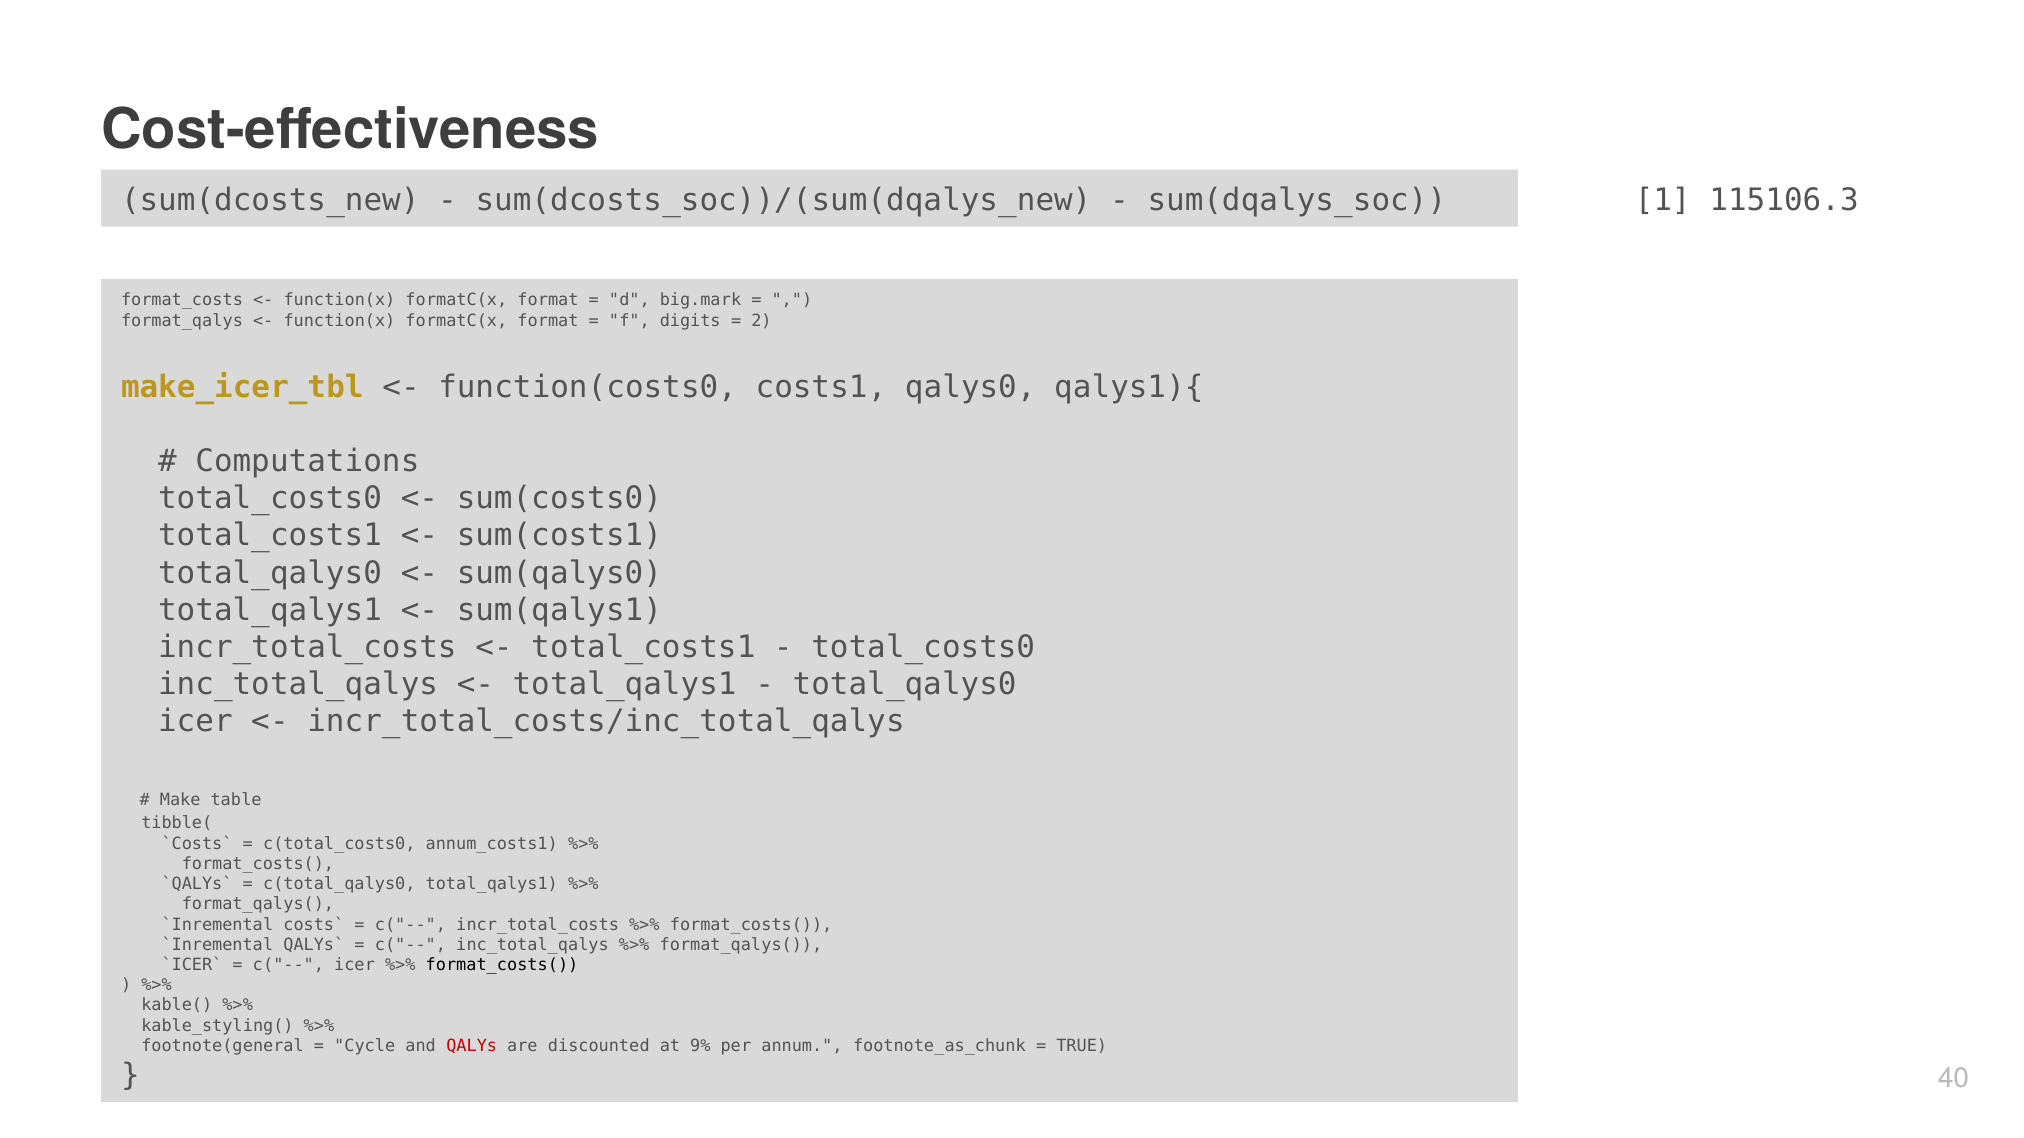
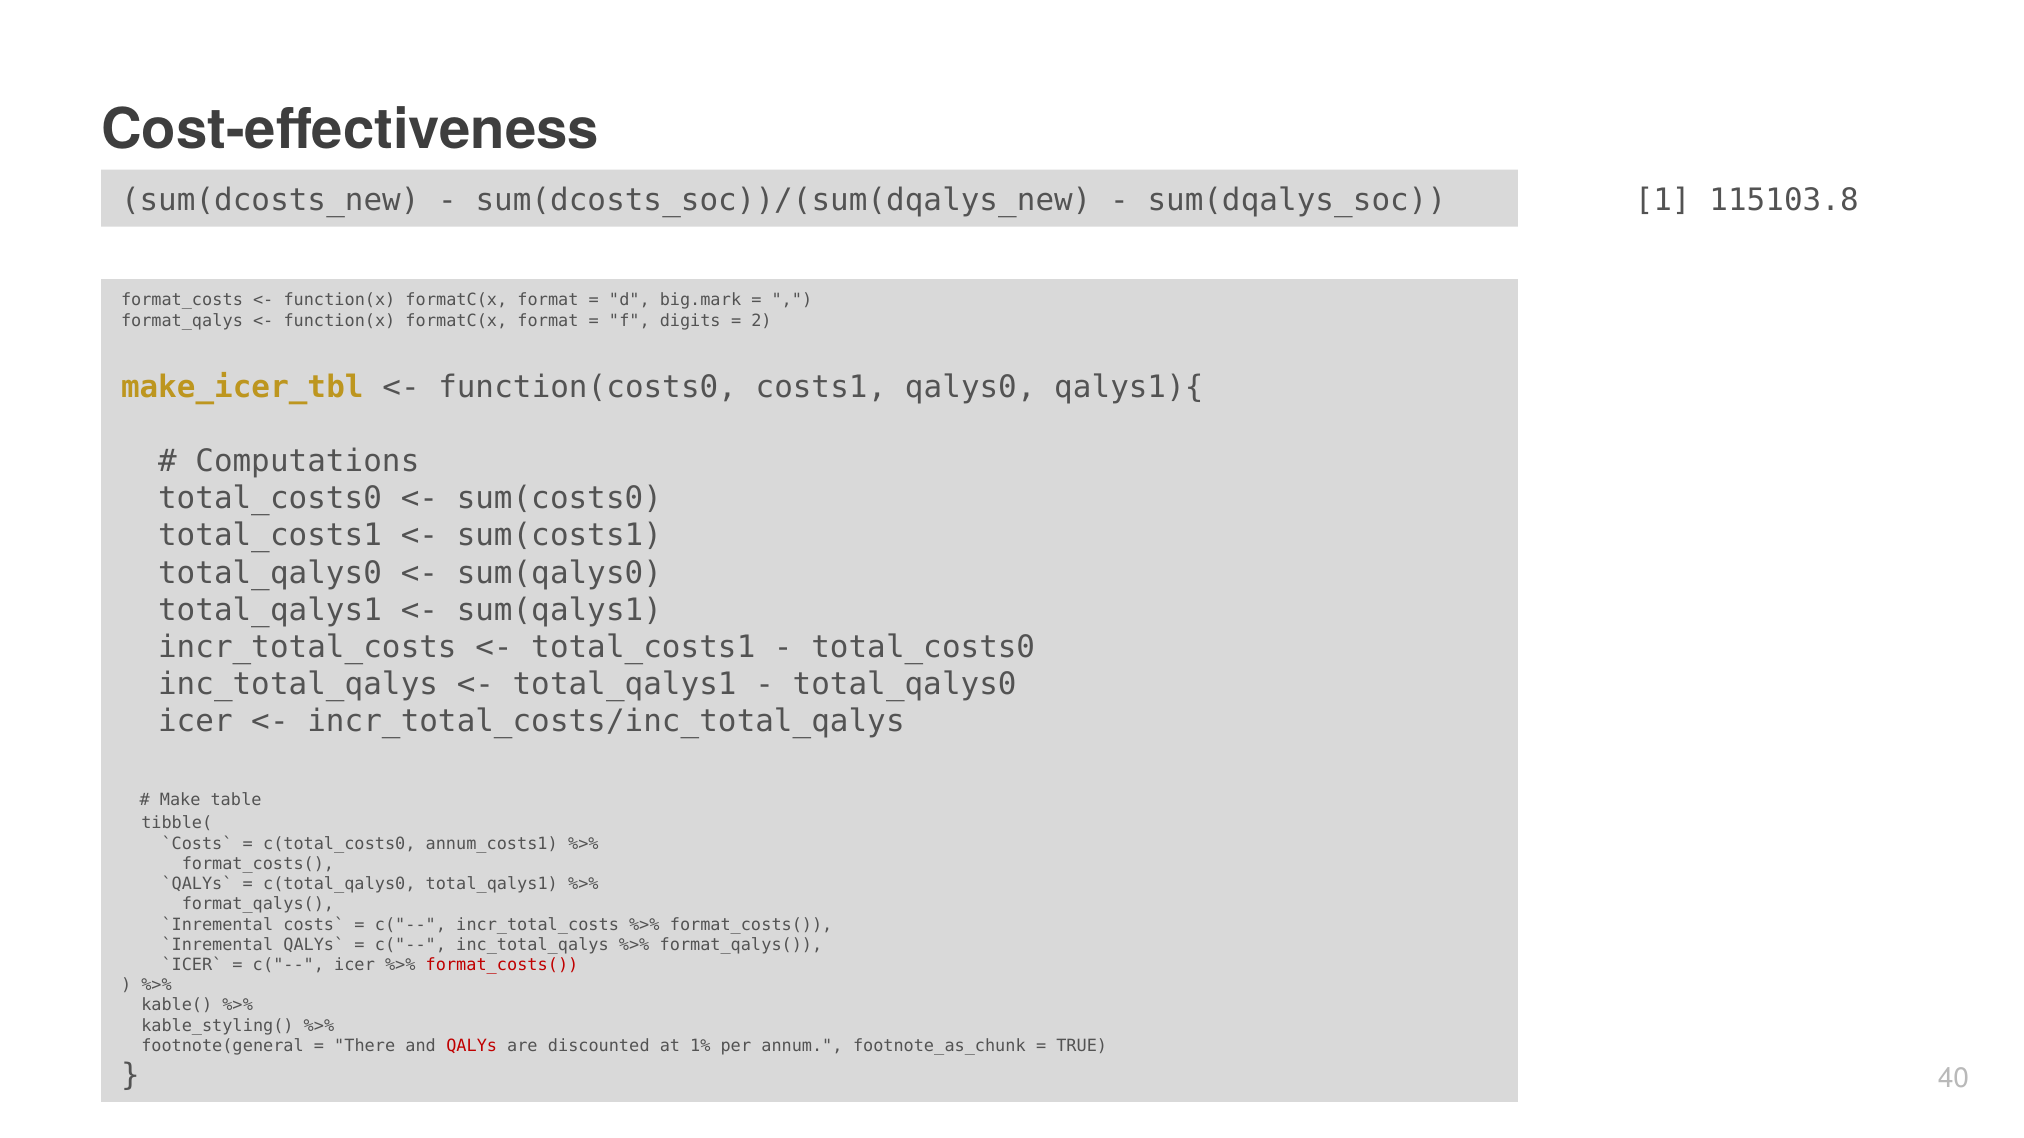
115106.3: 115106.3 -> 115103.8
format_costs( at (502, 965) colour: black -> red
Cycle: Cycle -> There
9%: 9% -> 1%
